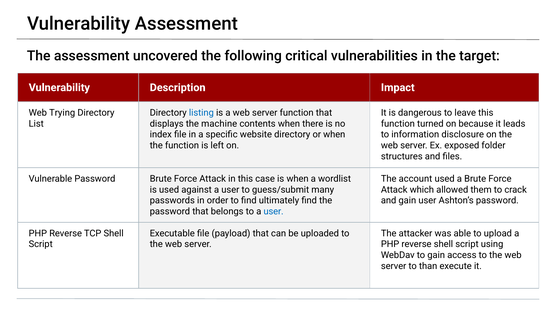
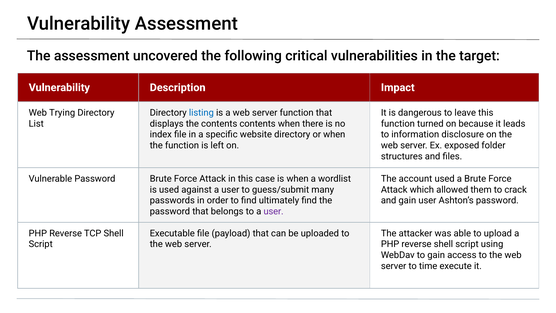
the machine: machine -> contents
user at (274, 211) colour: blue -> purple
than: than -> time
